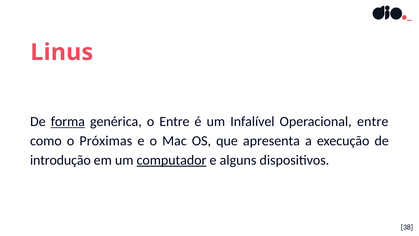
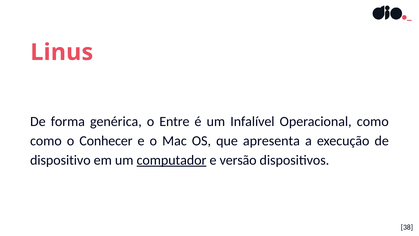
forma underline: present -> none
Operacional entre: entre -> como
Próximas: Próximas -> Conhecer
introdução: introdução -> dispositivo
alguns: alguns -> versão
